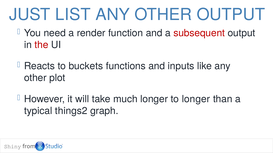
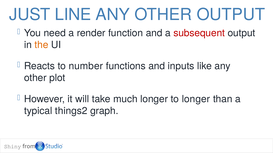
LIST: LIST -> LINE
the colour: red -> orange
buckets: buckets -> number
